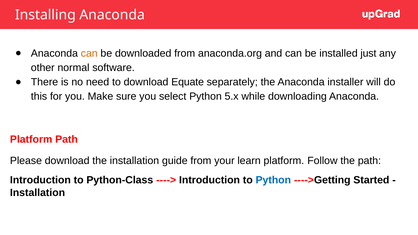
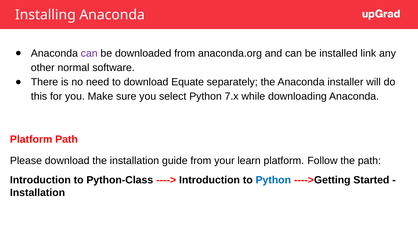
can at (89, 53) colour: orange -> purple
just: just -> link
5.x: 5.x -> 7.x
